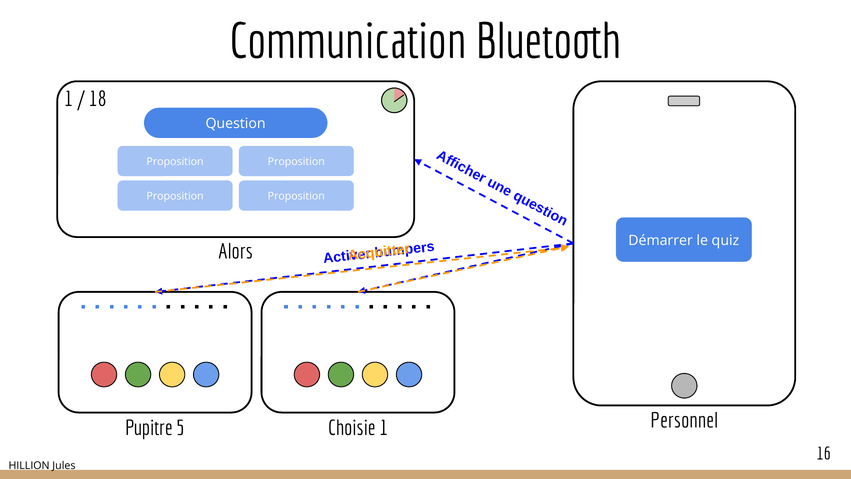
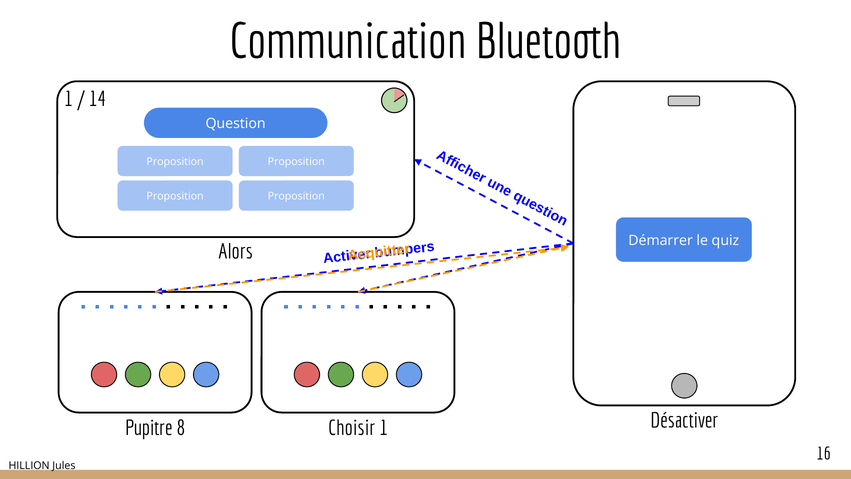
18: 18 -> 14
Personnel: Personnel -> Désactiver
5: 5 -> 8
Choisie: Choisie -> Choisir
